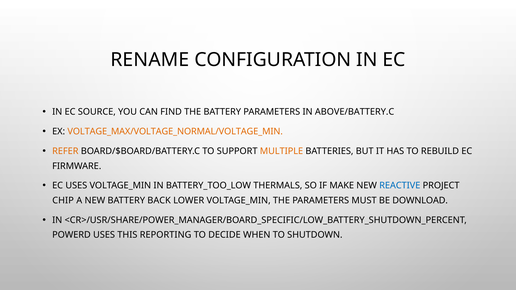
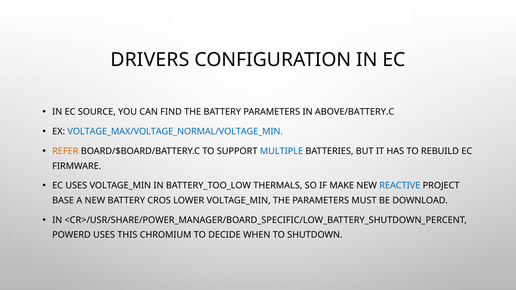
RENAME: RENAME -> DRIVERS
VOLTAGE_MAX/VOLTAGE_NORMAL/VOLTAGE_MIN colour: orange -> blue
MULTIPLE colour: orange -> blue
CHIP: CHIP -> BASE
BACK: BACK -> CROS
REPORTING: REPORTING -> CHROMIUM
